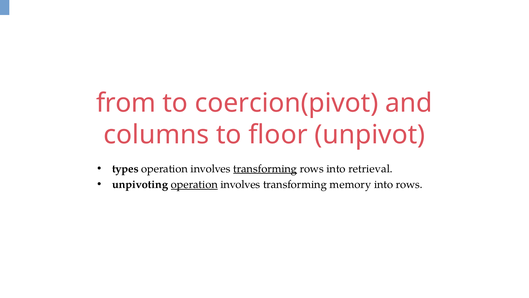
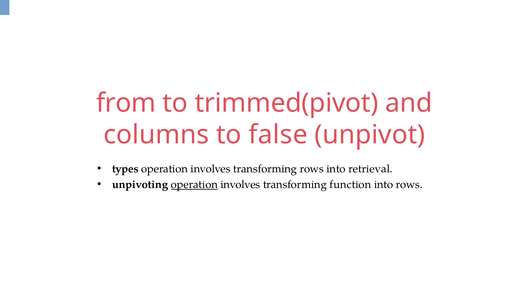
coercion(pivot: coercion(pivot -> trimmed(pivot
floor: floor -> false
transforming at (265, 168) underline: present -> none
memory: memory -> function
